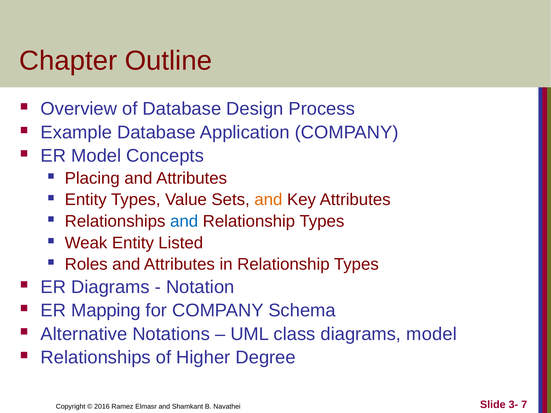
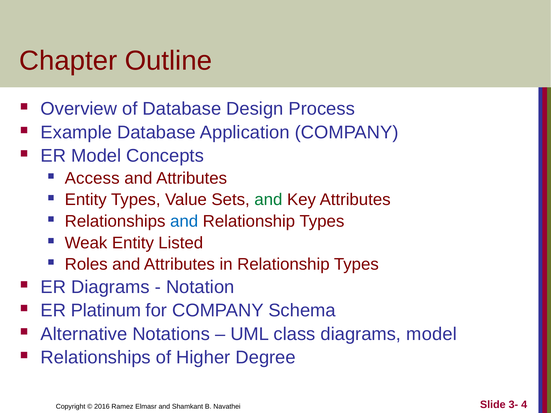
Placing: Placing -> Access
and at (268, 200) colour: orange -> green
Mapping: Mapping -> Platinum
7: 7 -> 4
